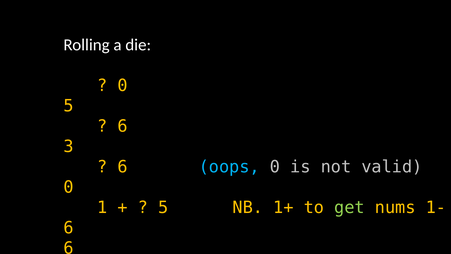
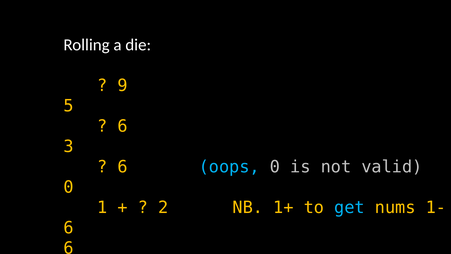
0 at (123, 86): 0 -> 9
5 at (163, 207): 5 -> 2
get colour: light green -> light blue
